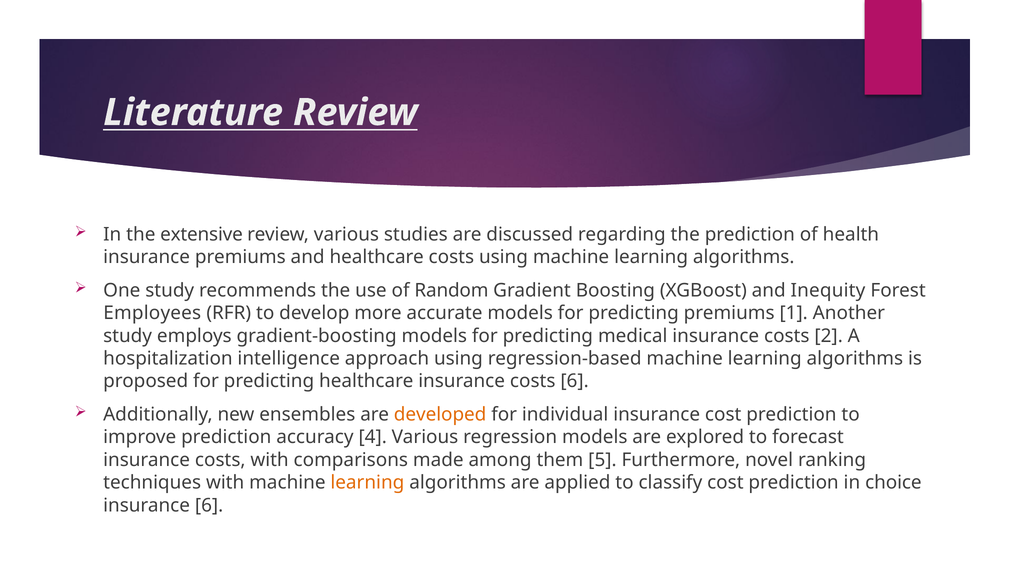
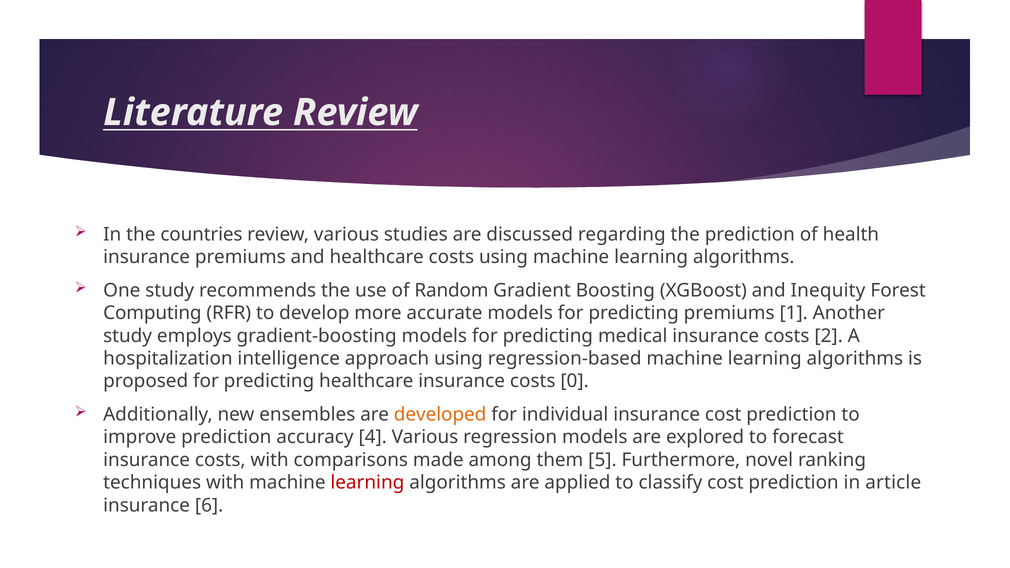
extensive: extensive -> countries
Employees: Employees -> Computing
costs 6: 6 -> 0
learning at (367, 483) colour: orange -> red
choice: choice -> article
